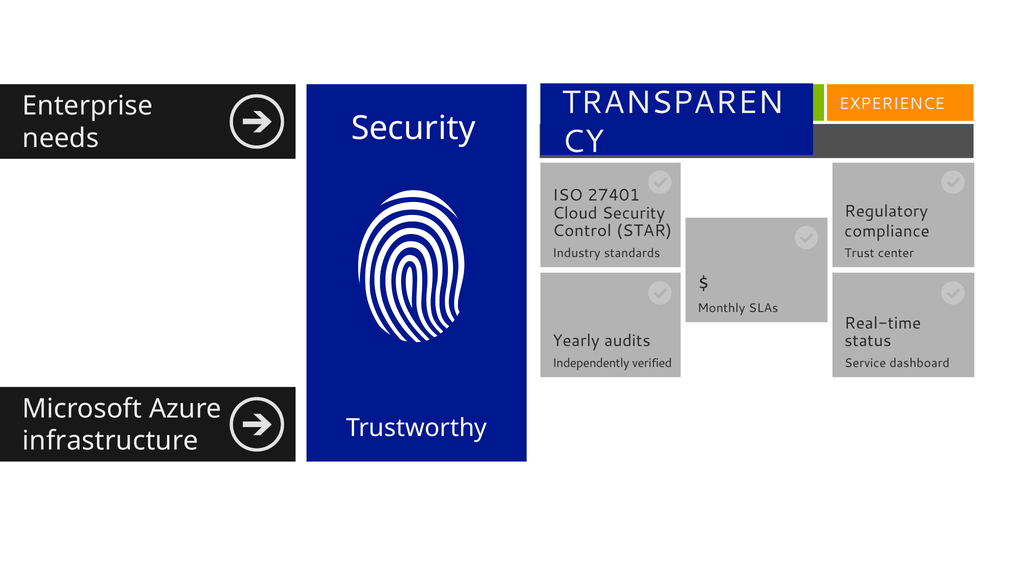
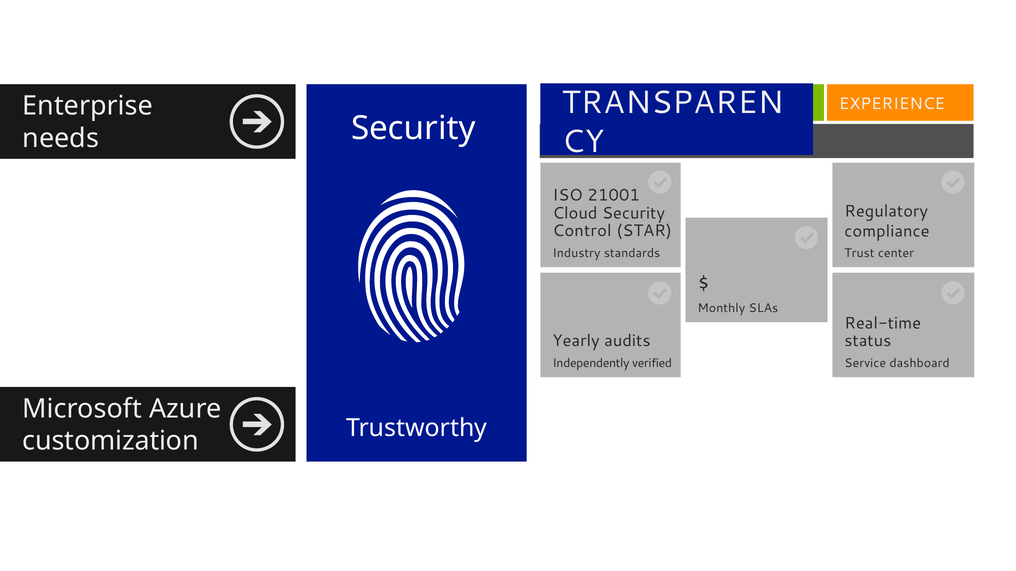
27401: 27401 -> 21001
infrastructure: infrastructure -> customization
